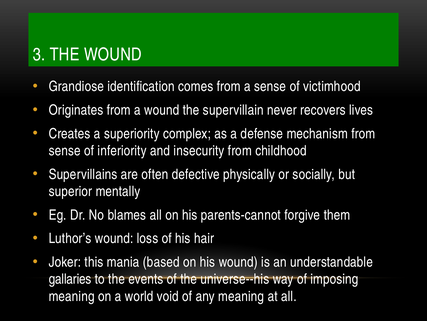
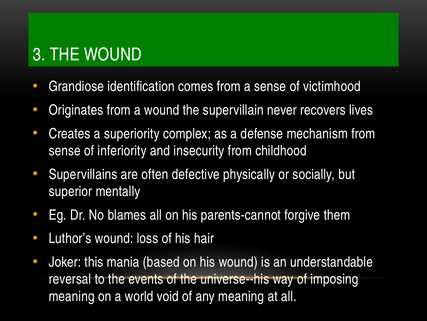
gallaries: gallaries -> reversal
